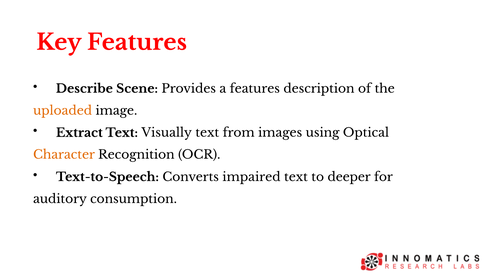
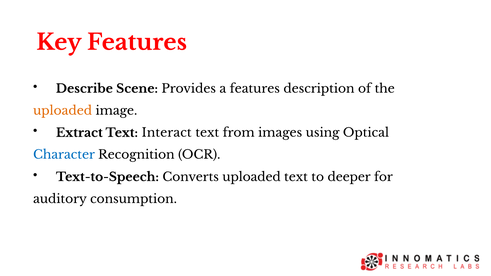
Visually: Visually -> Interact
Character colour: orange -> blue
Converts impaired: impaired -> uploaded
